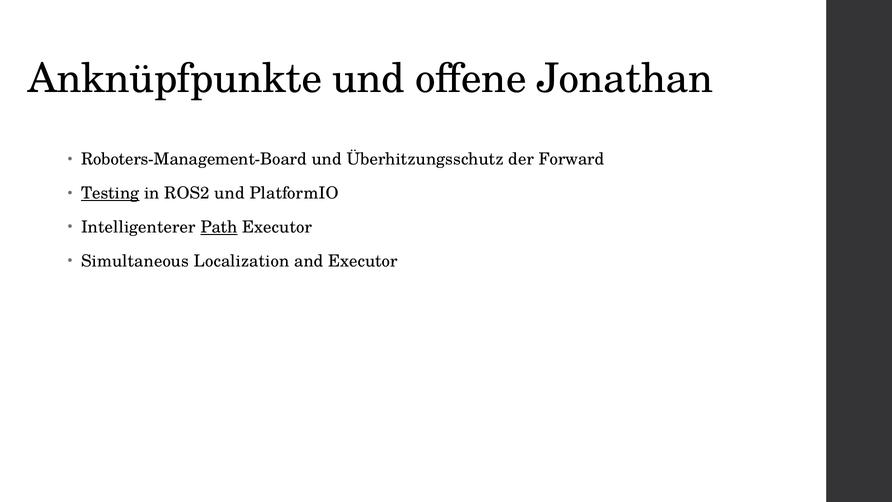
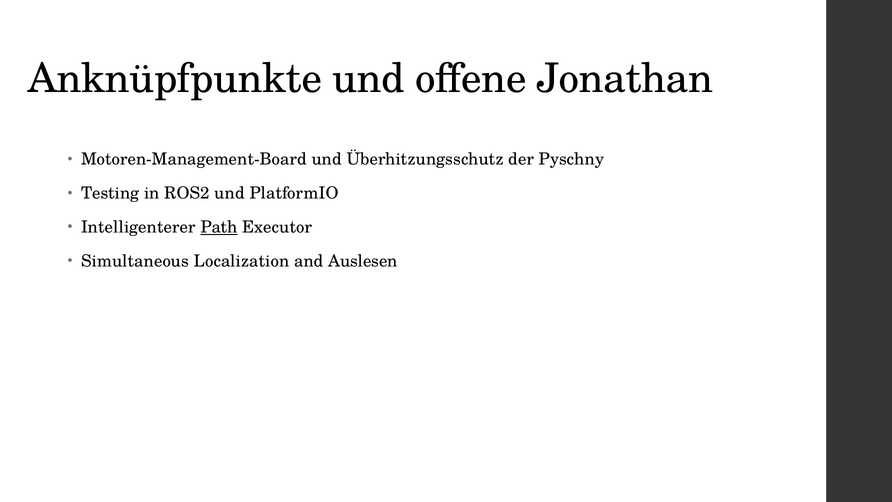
Roboters-Management-Board: Roboters-Management-Board -> Motoren-Management-Board
Forward: Forward -> Pyschny
Testing underline: present -> none
and Executor: Executor -> Auslesen
